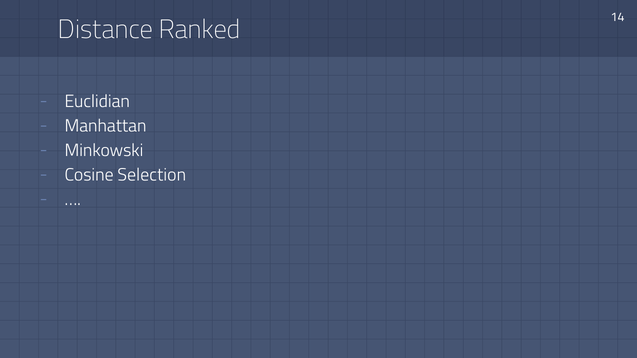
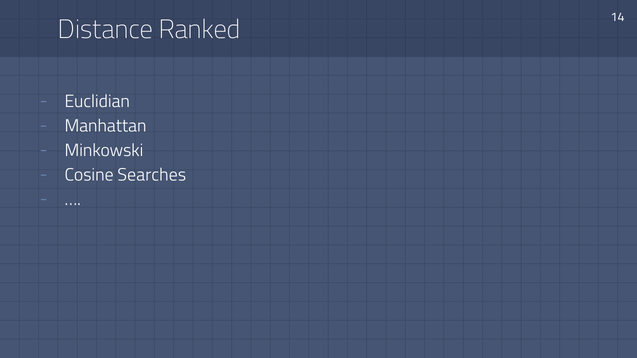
Selection: Selection -> Searches
